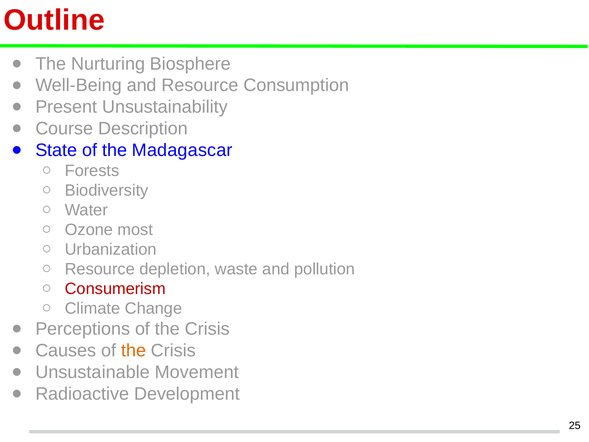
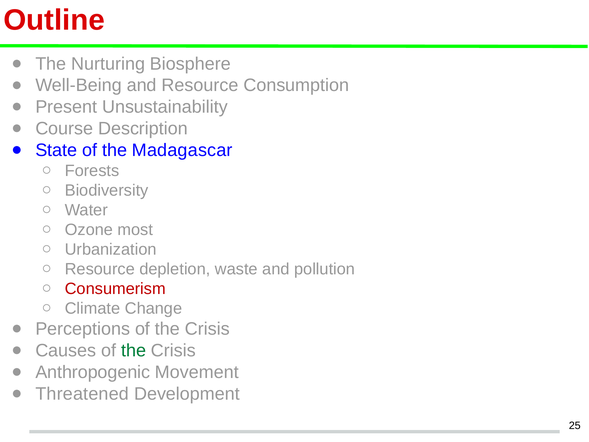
the at (134, 350) colour: orange -> green
Unsustainable: Unsustainable -> Anthropogenic
Radioactive: Radioactive -> Threatened
